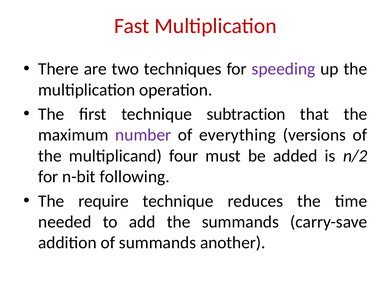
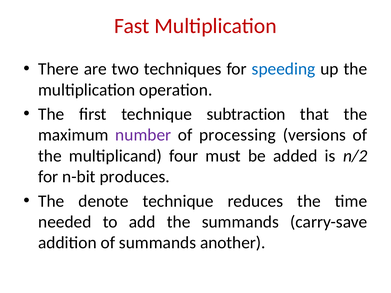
speeding colour: purple -> blue
everything: everything -> processing
following: following -> produces
require: require -> denote
